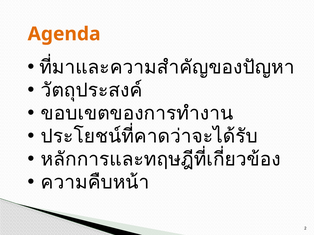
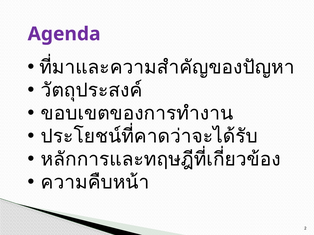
Agenda colour: orange -> purple
